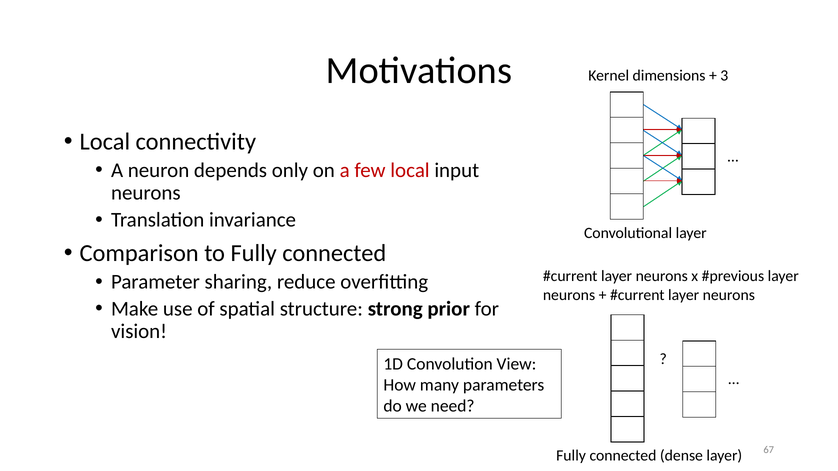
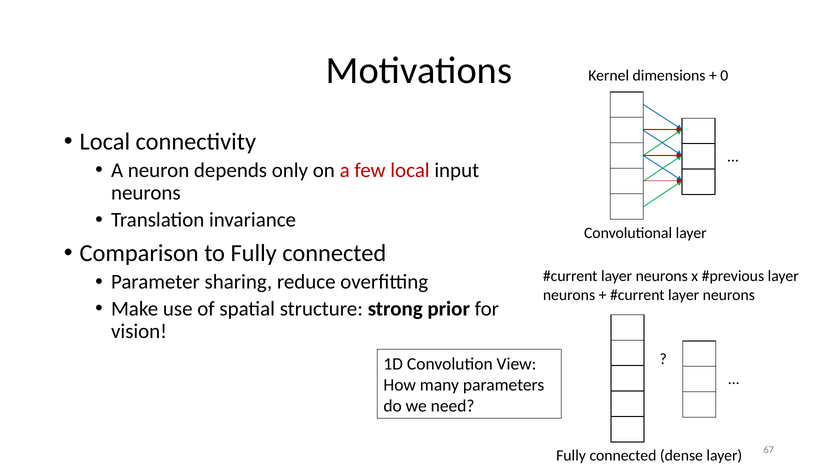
3: 3 -> 0
